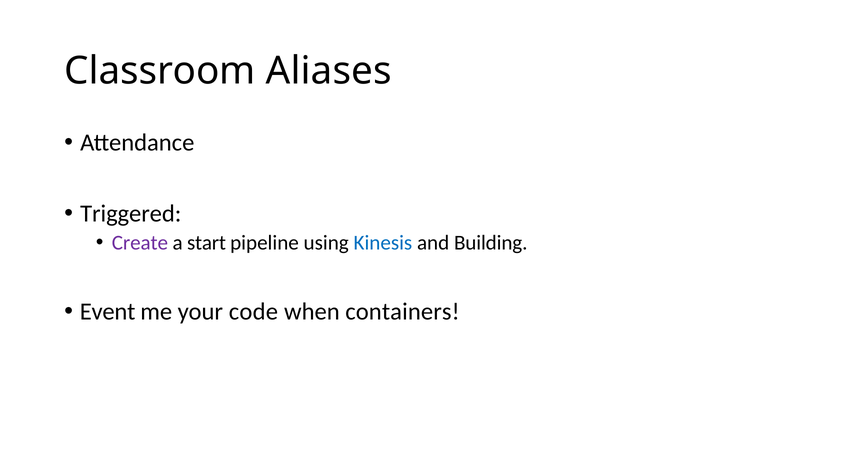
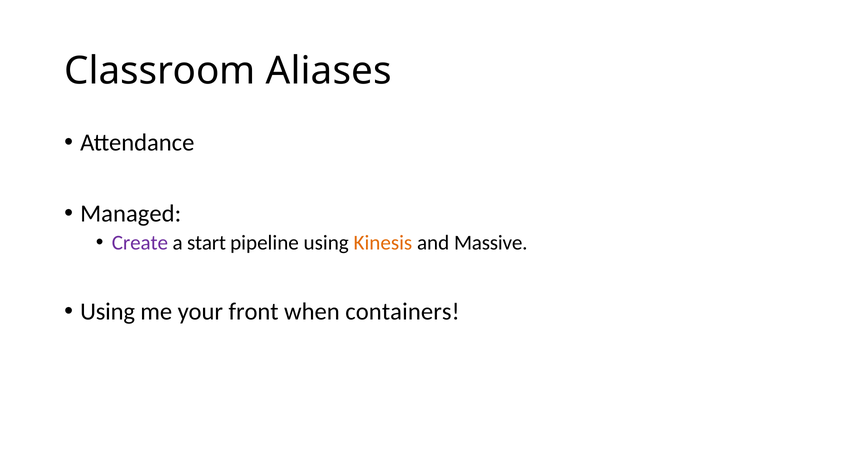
Triggered: Triggered -> Managed
Kinesis colour: blue -> orange
Building: Building -> Massive
Event at (108, 311): Event -> Using
code: code -> front
